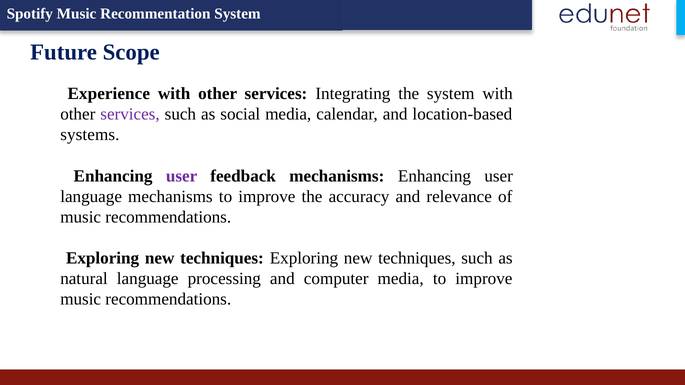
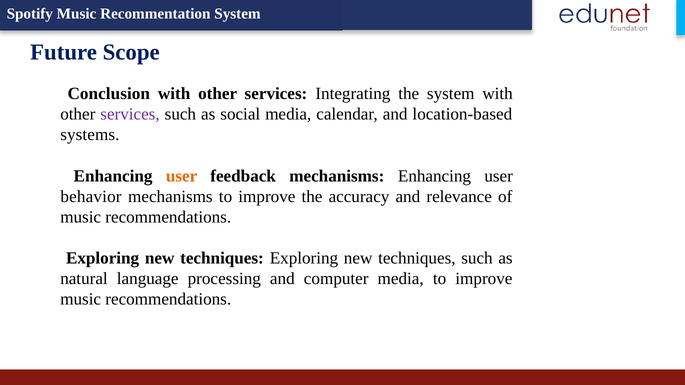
Experience: Experience -> Conclusion
user at (182, 176) colour: purple -> orange
language at (91, 197): language -> behavior
